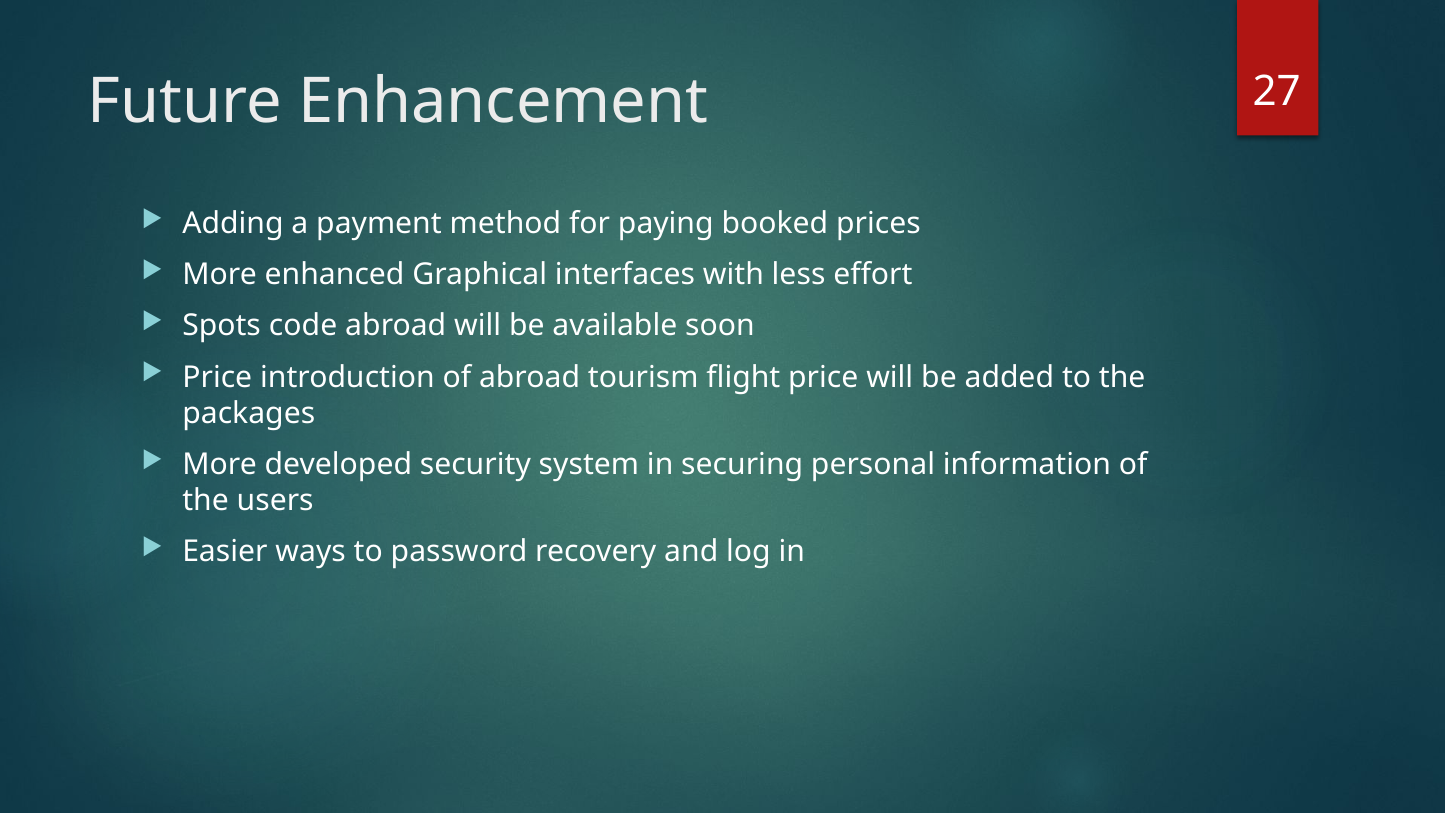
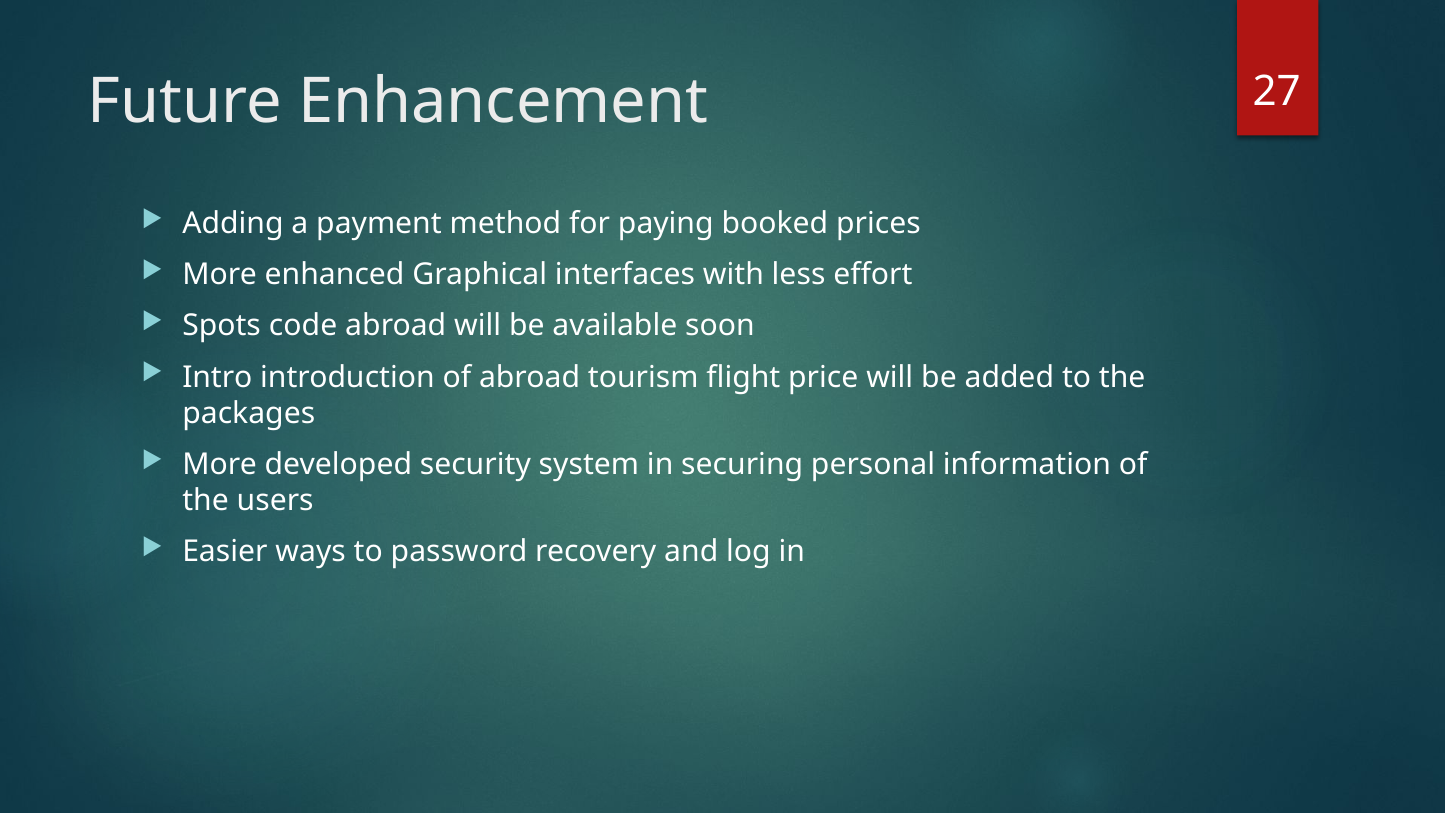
Price at (217, 377): Price -> Intro
